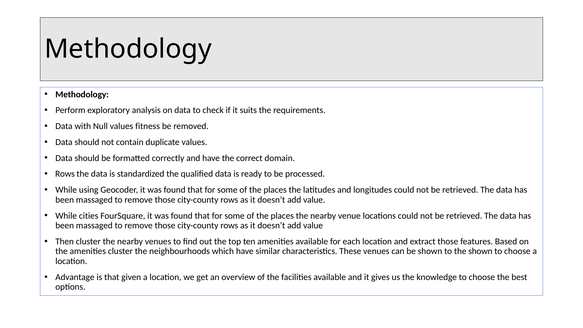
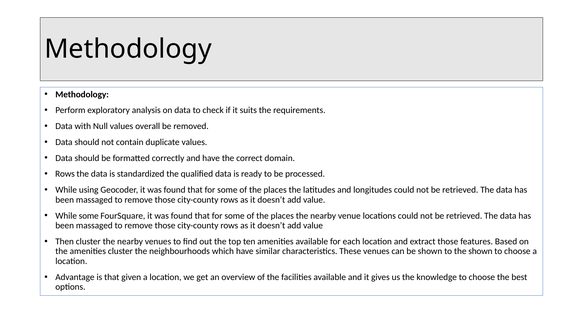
fitness: fitness -> overall
While cities: cities -> some
